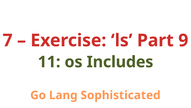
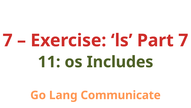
Part 9: 9 -> 7
Sophisticated: Sophisticated -> Communicate
